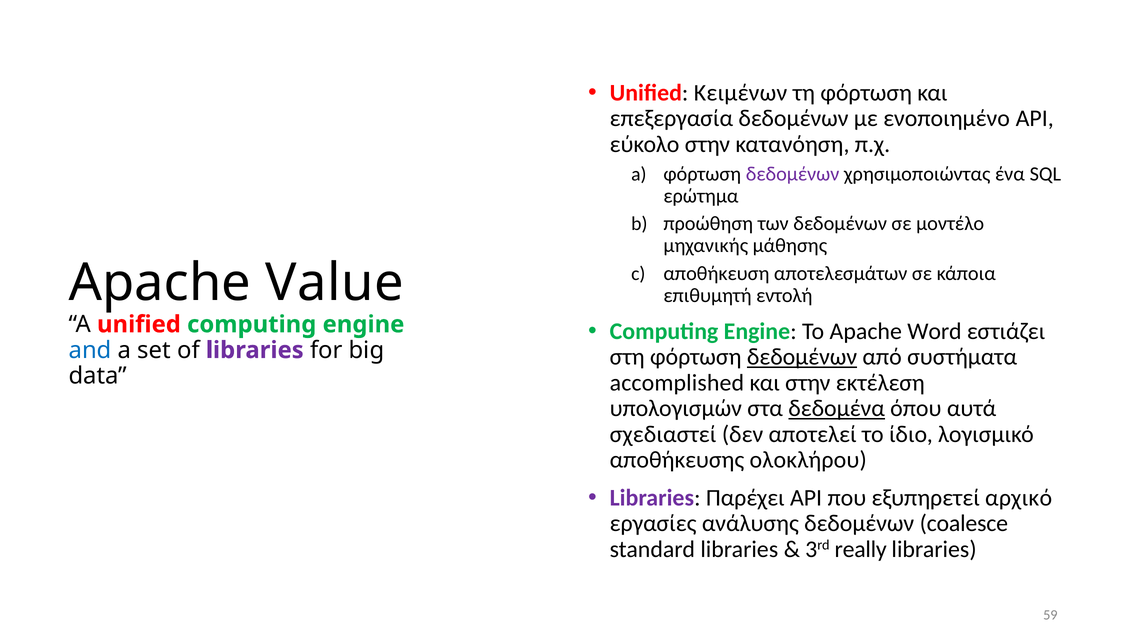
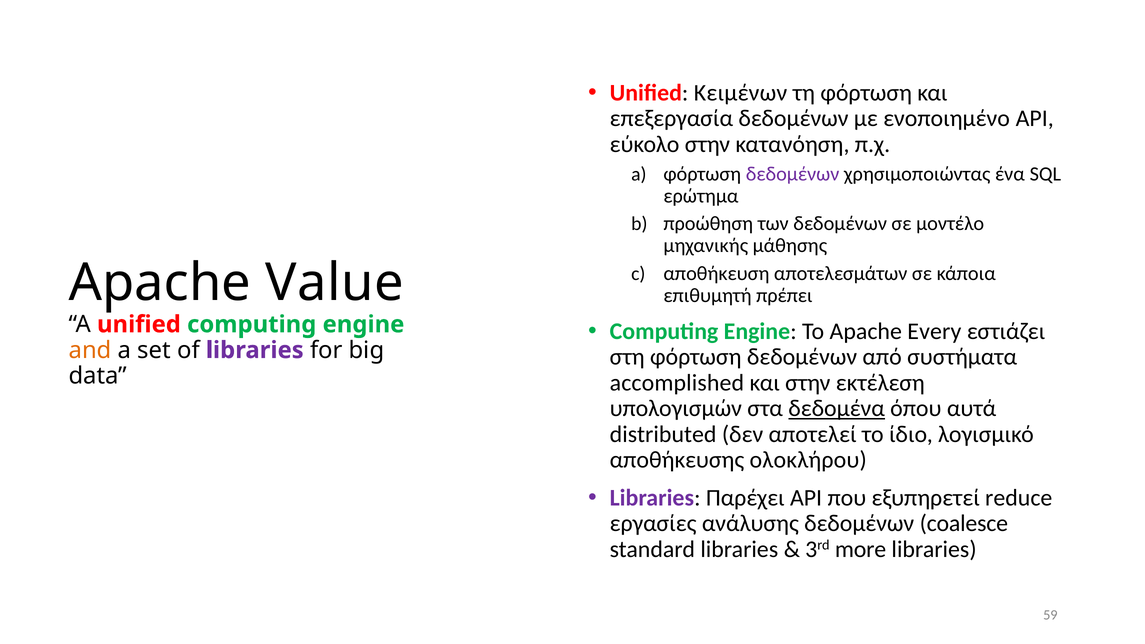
εντολή: εντολή -> πρέπει
Word: Word -> Every
and colour: blue -> orange
δεδομένων at (802, 357) underline: present -> none
σχεδιαστεί: σχεδιαστεί -> distributed
αρχικό: αρχικό -> reduce
really: really -> more
